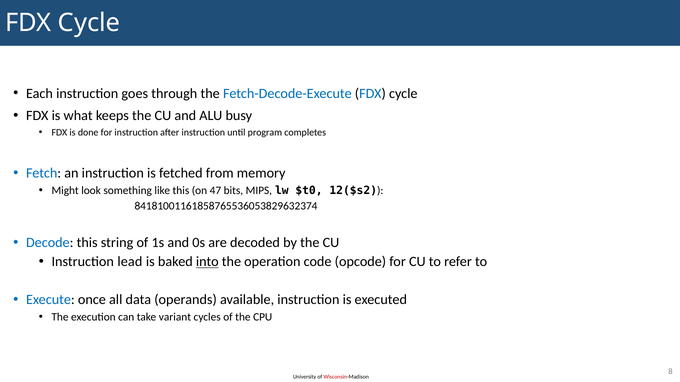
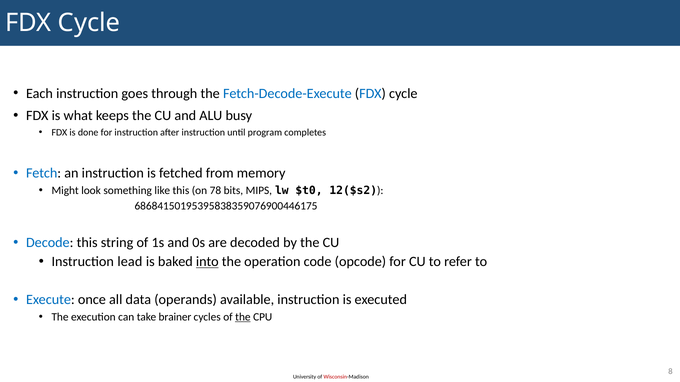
47: 47 -> 78
84181001161858765536053829632374: 84181001161858765536053829632374 -> 68684150195395838359076900446175
variant: variant -> brainer
the at (243, 317) underline: none -> present
